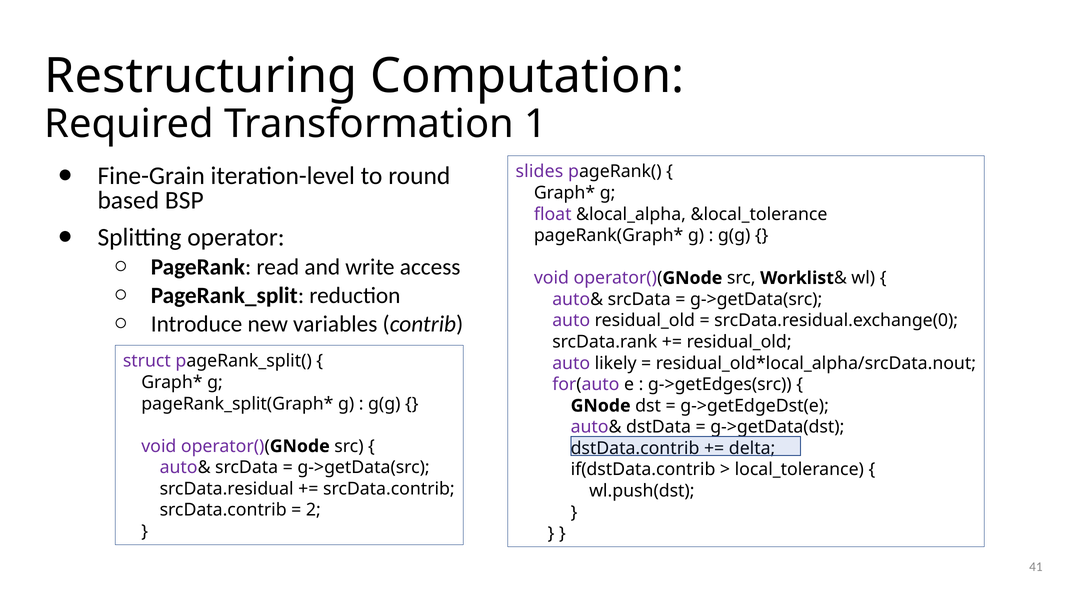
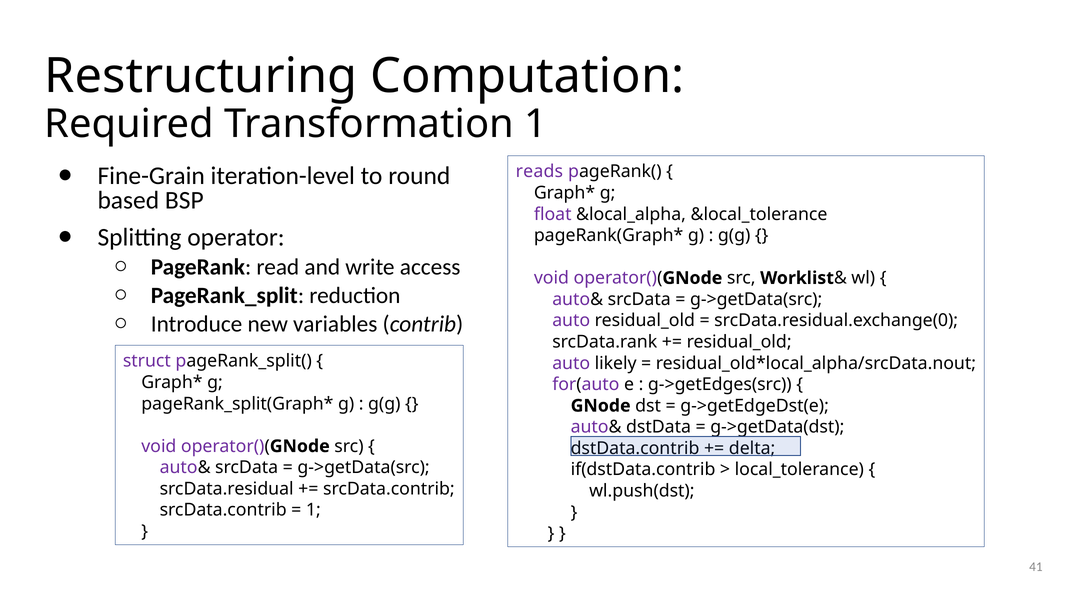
slides: slides -> reads
2 at (313, 510): 2 -> 1
